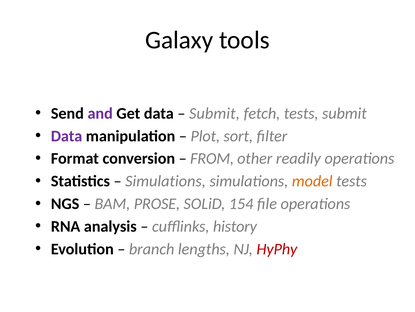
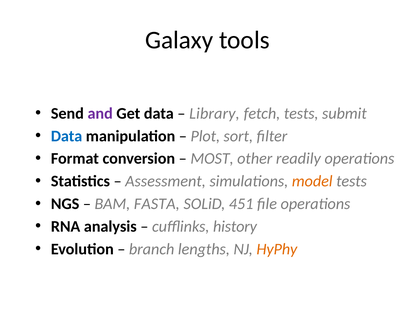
Submit at (214, 113): Submit -> Library
Data at (67, 136) colour: purple -> blue
FROM: FROM -> MOST
Simulations at (166, 181): Simulations -> Assessment
PROSE: PROSE -> FASTA
154: 154 -> 451
HyPhy colour: red -> orange
